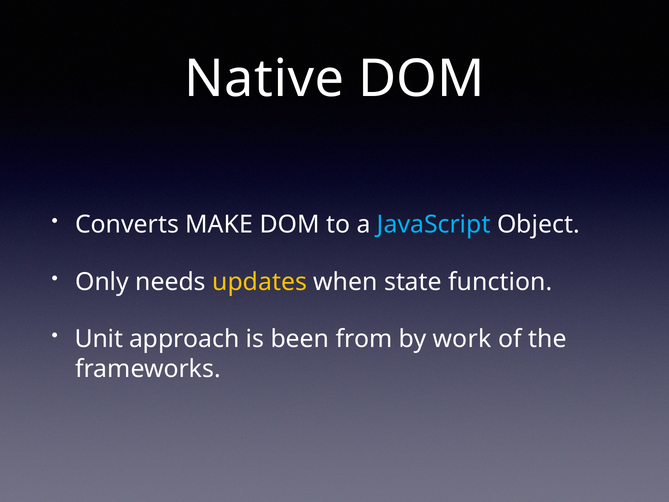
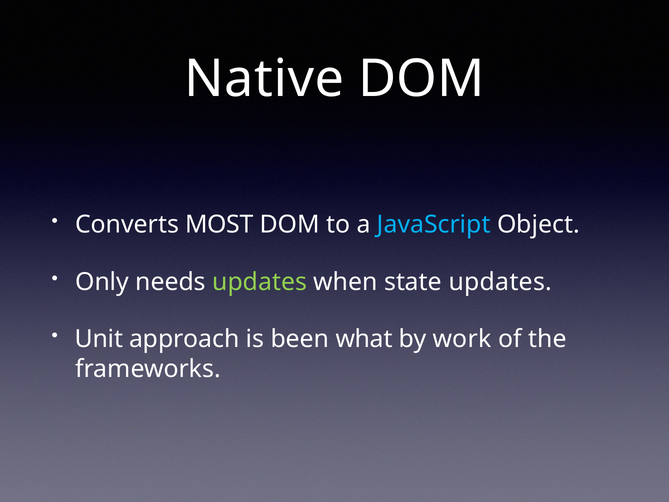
MAKE: MAKE -> MOST
updates at (260, 282) colour: yellow -> light green
state function: function -> updates
from: from -> what
